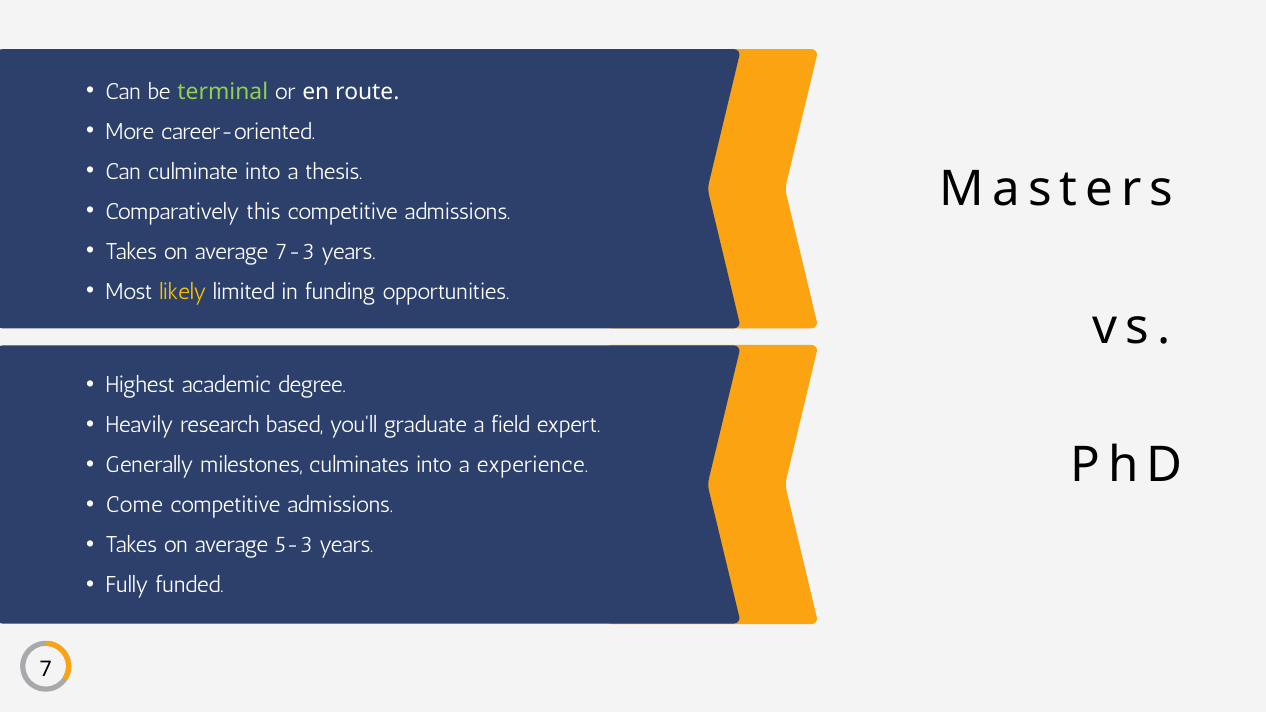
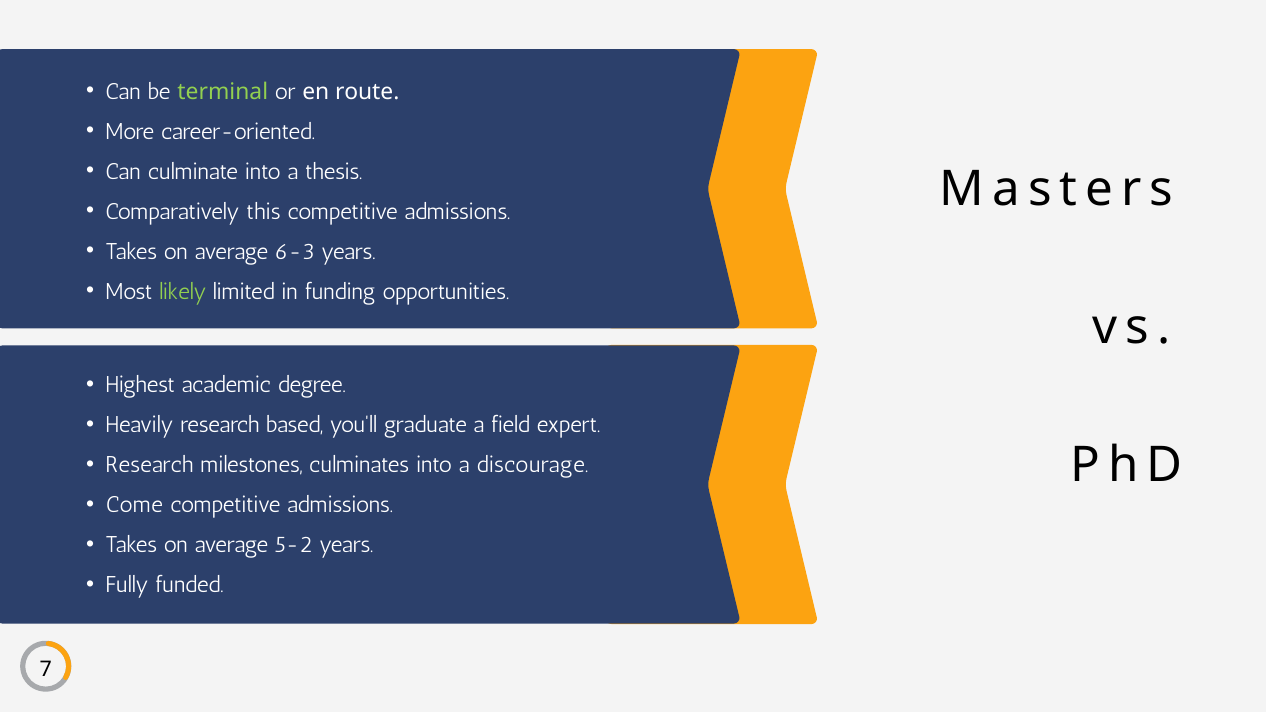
7-3: 7-3 -> 6-3
likely colour: yellow -> light green
Generally at (150, 465): Generally -> Research
experience: experience -> discourage
5-3: 5-3 -> 5-2
